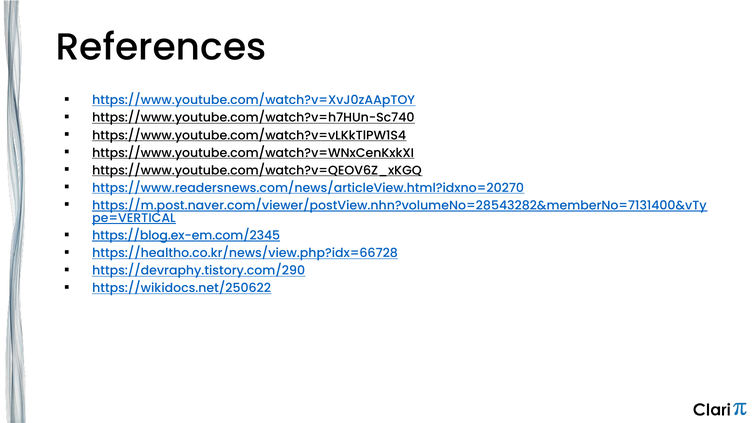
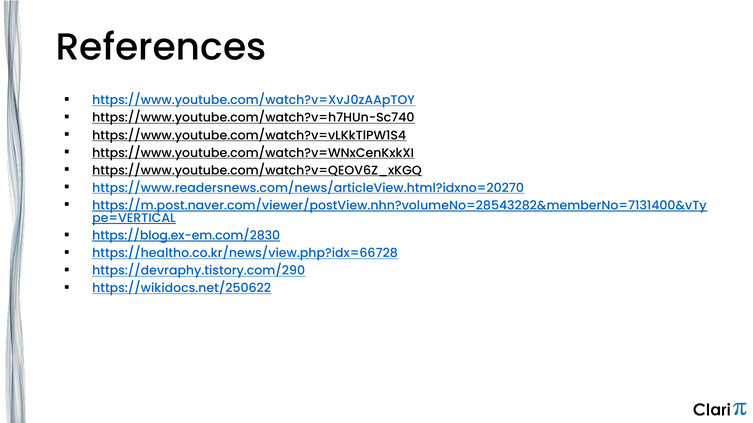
https://blog.ex-em.com/2345: https://blog.ex-em.com/2345 -> https://blog.ex-em.com/2830
